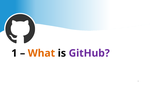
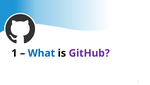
What colour: orange -> blue
